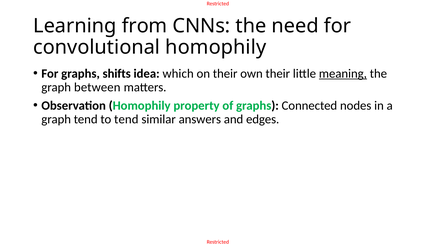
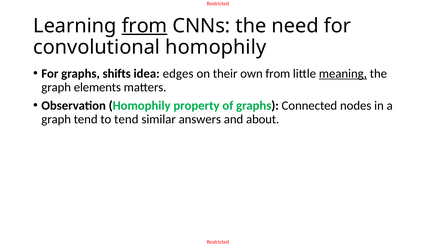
from at (145, 26) underline: none -> present
which: which -> edges
own their: their -> from
between: between -> elements
edges: edges -> about
